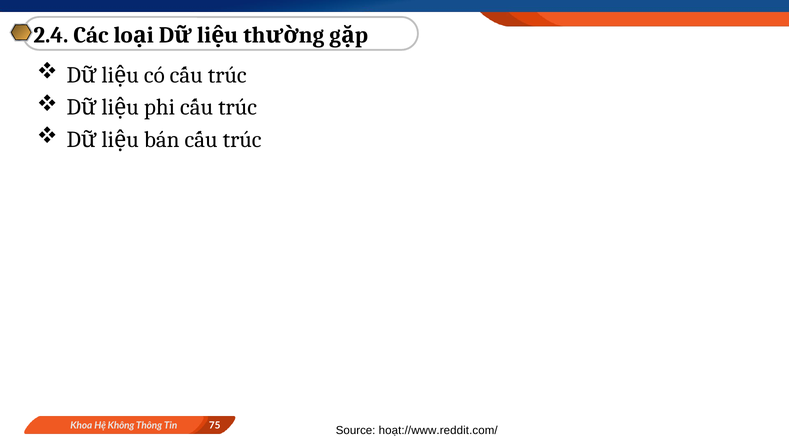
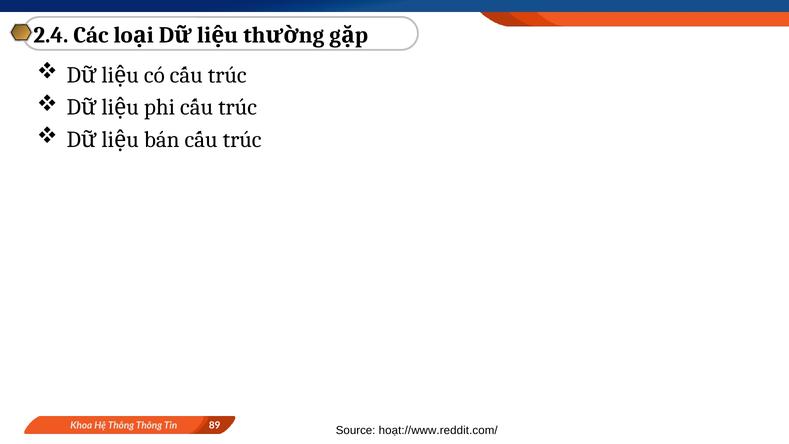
Hệ Không: Không -> Thông
75: 75 -> 89
